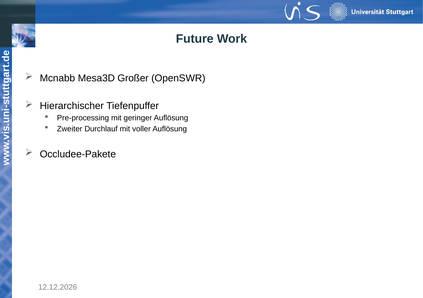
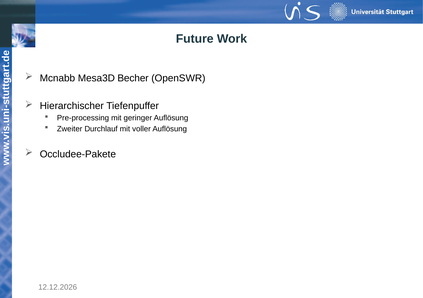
Großer: Großer -> Becher
